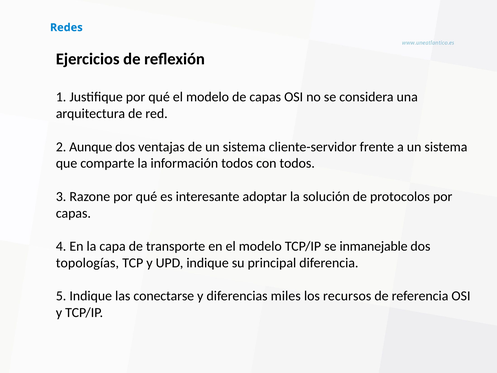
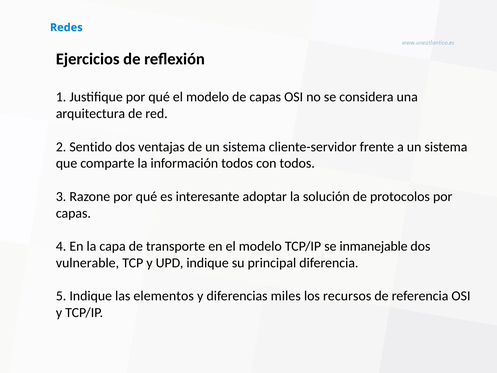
Aunque: Aunque -> Sentido
topologías: topologías -> vulnerable
conectarse: conectarse -> elementos
